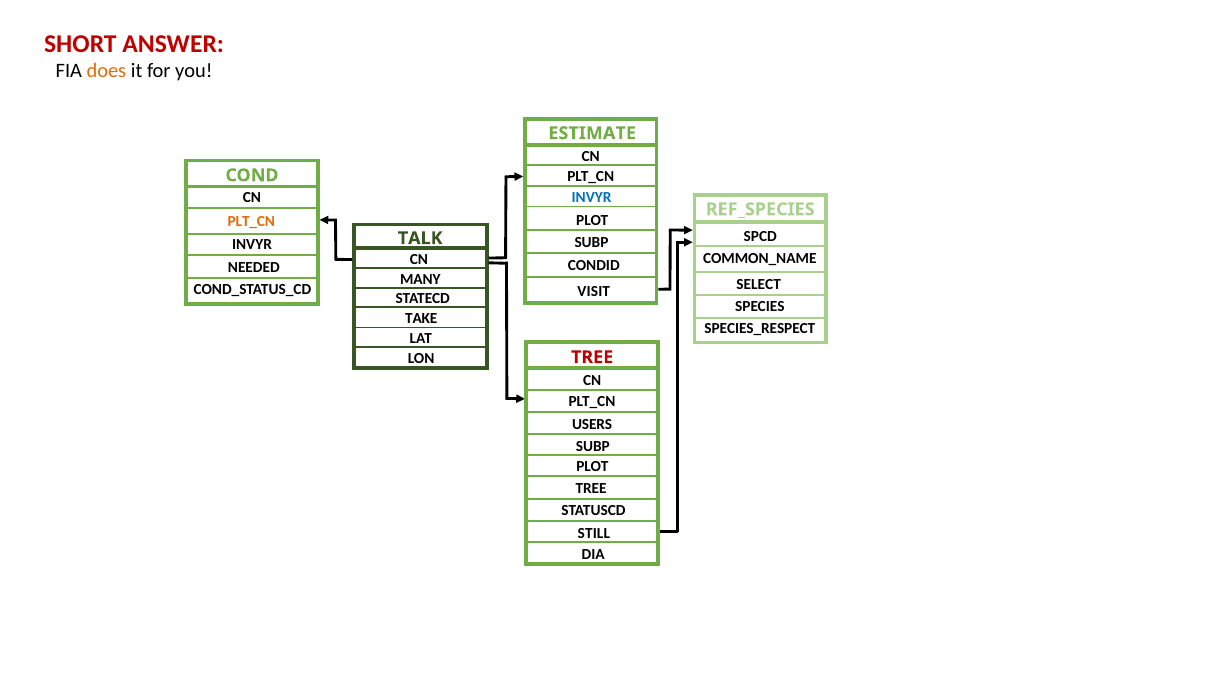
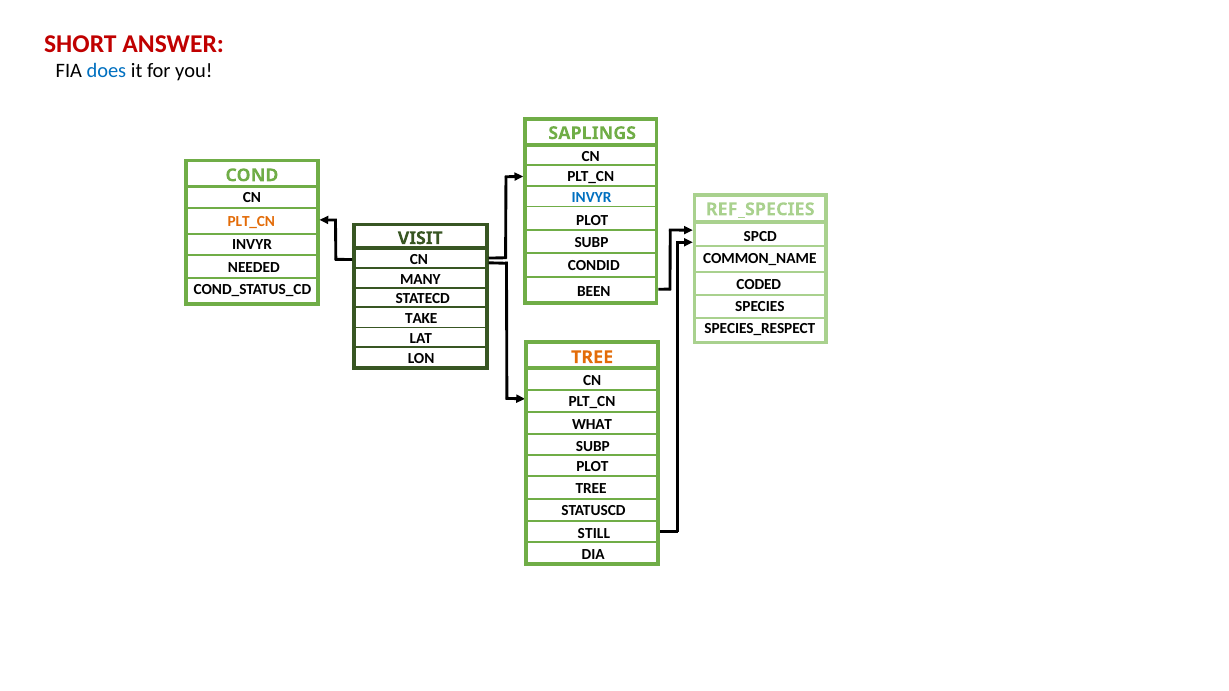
does colour: orange -> blue
ESTIMATE: ESTIMATE -> SAPLINGS
TALK: TALK -> VISIT
SELECT: SELECT -> CODED
VISIT: VISIT -> BEEN
TREE at (592, 357) colour: red -> orange
USERS: USERS -> WHAT
